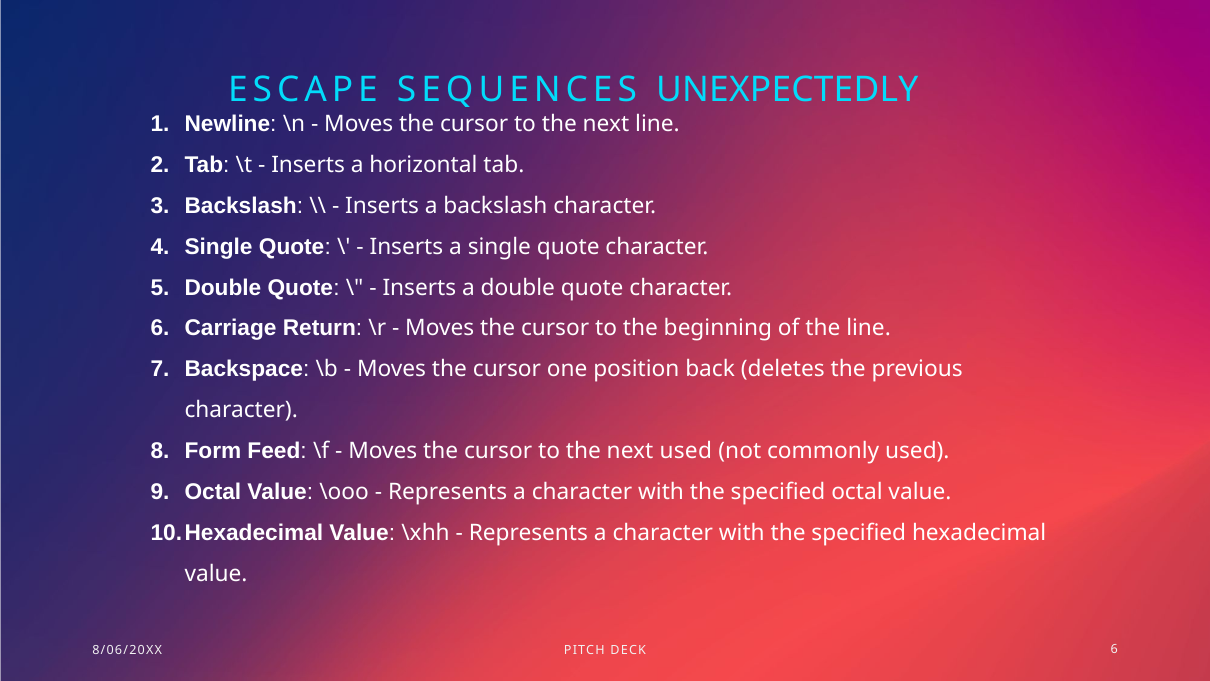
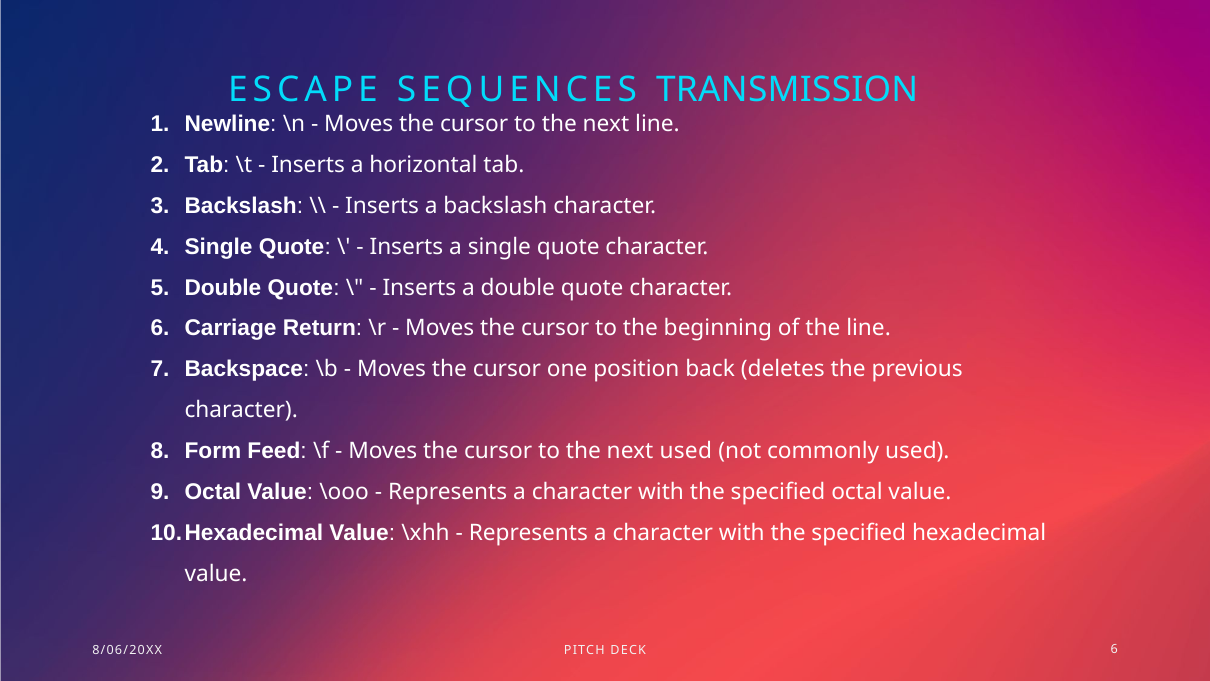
UNEXPECTEDLY: UNEXPECTEDLY -> TRANSMISSION
